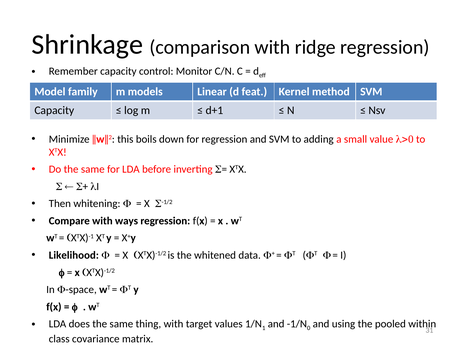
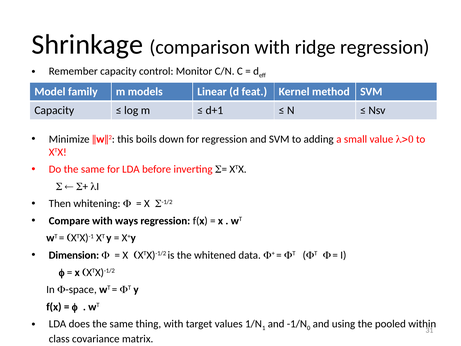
Likelihood: Likelihood -> Dimension
